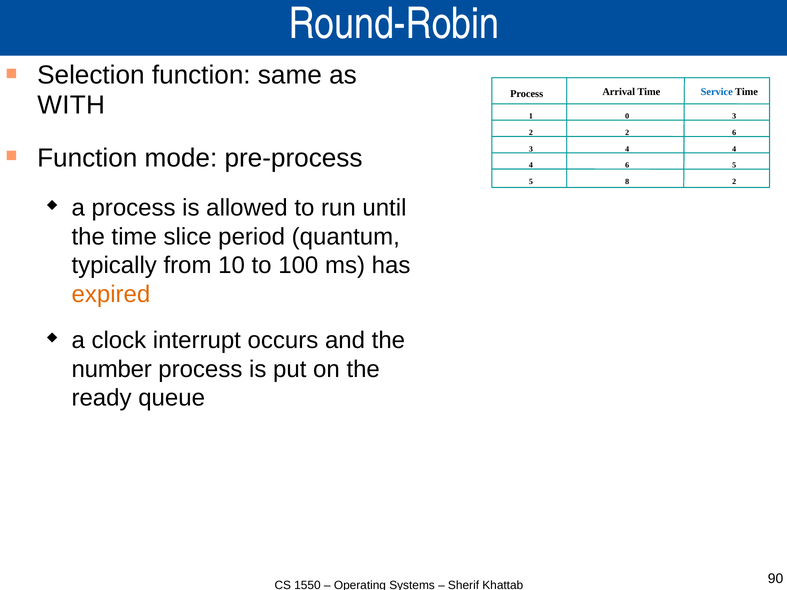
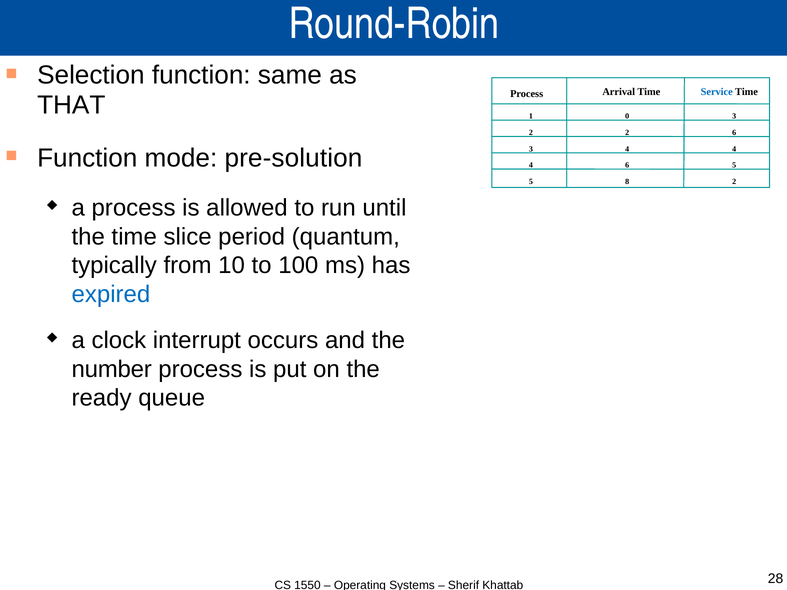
WITH: WITH -> THAT
pre-process: pre-process -> pre-solution
expired colour: orange -> blue
90: 90 -> 28
